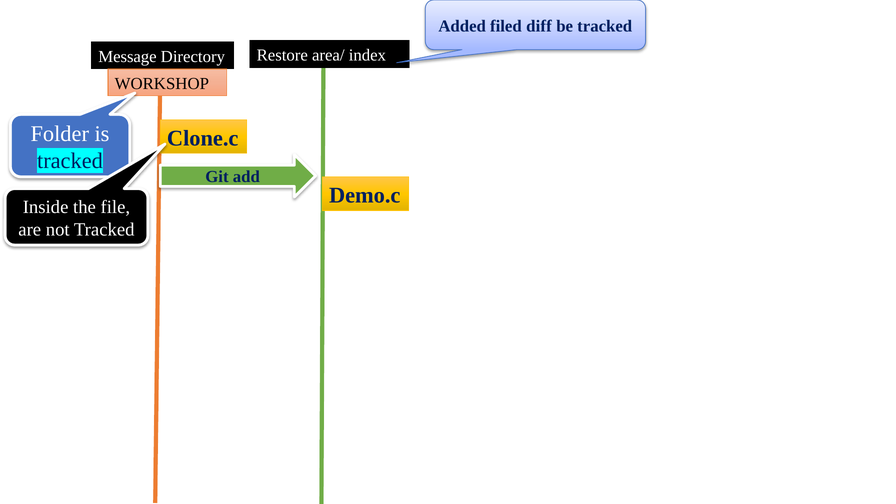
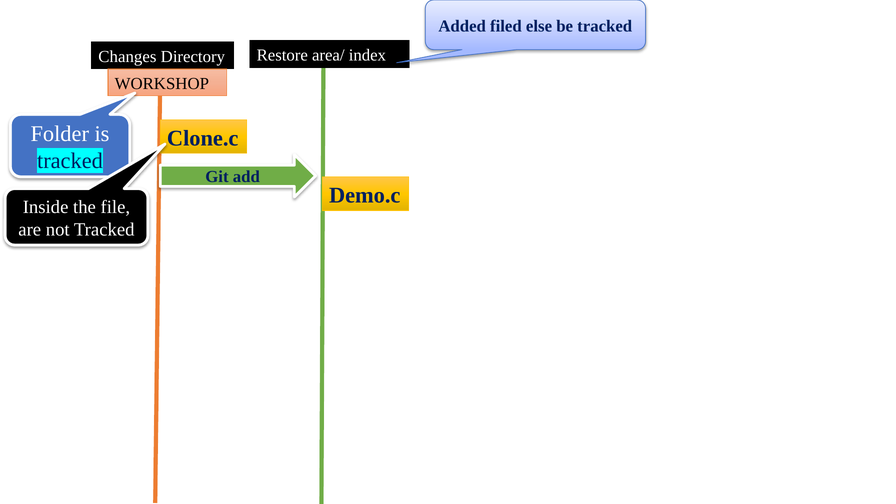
diff: diff -> else
Message: Message -> Changes
